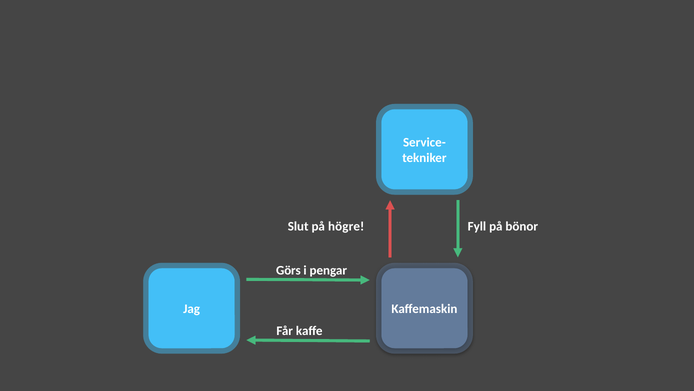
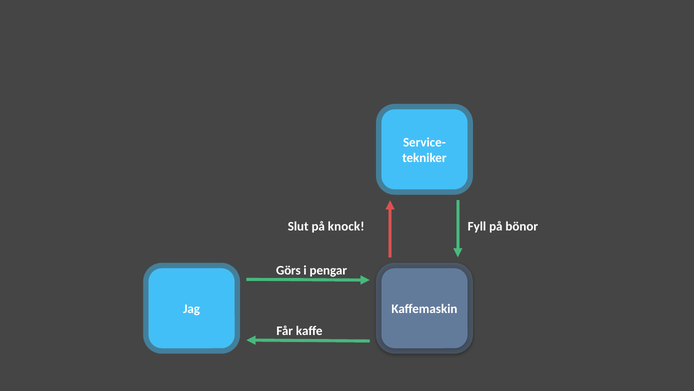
högre: högre -> knock
